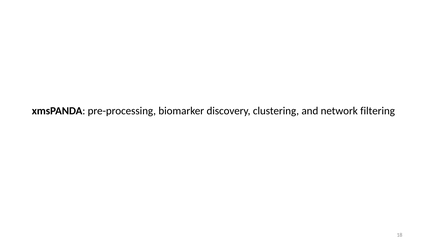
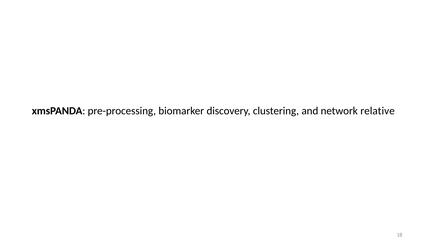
filtering: filtering -> relative
